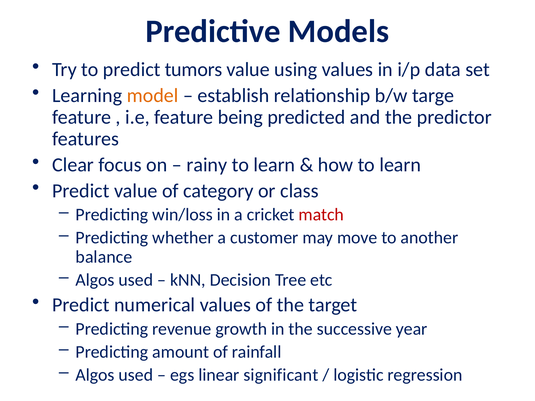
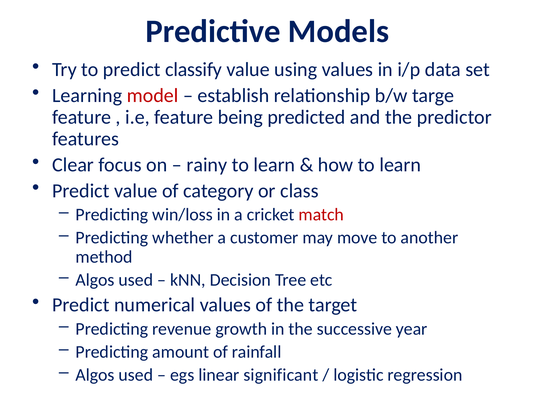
tumors: tumors -> classify
model colour: orange -> red
balance: balance -> method
